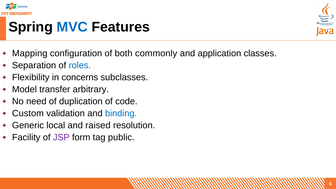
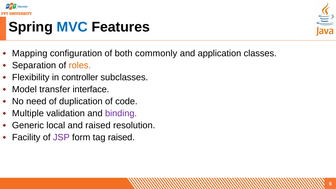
roles colour: blue -> orange
concerns: concerns -> controller
arbitrary: arbitrary -> interface
Custom: Custom -> Multiple
binding colour: blue -> purple
tag public: public -> raised
